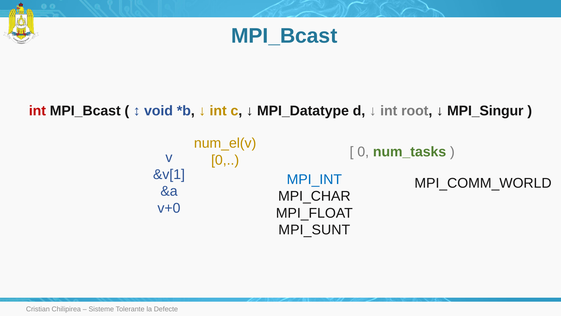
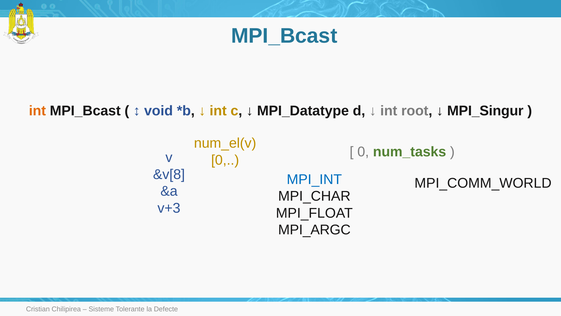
int at (37, 111) colour: red -> orange
&v[1: &v[1 -> &v[8
v+0: v+0 -> v+3
MPI_SUNT: MPI_SUNT -> MPI_ARGC
